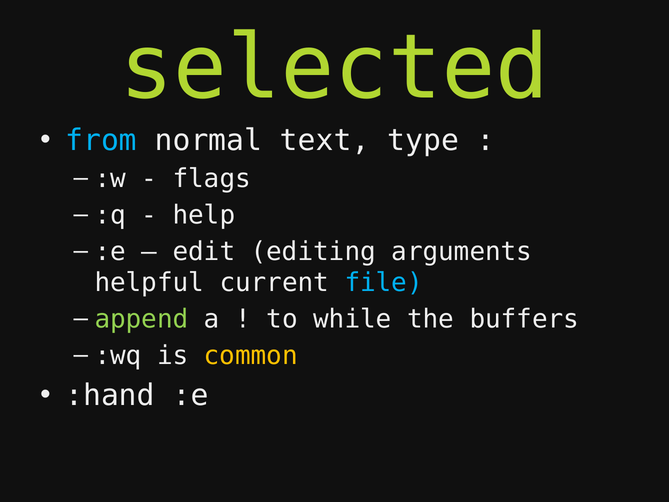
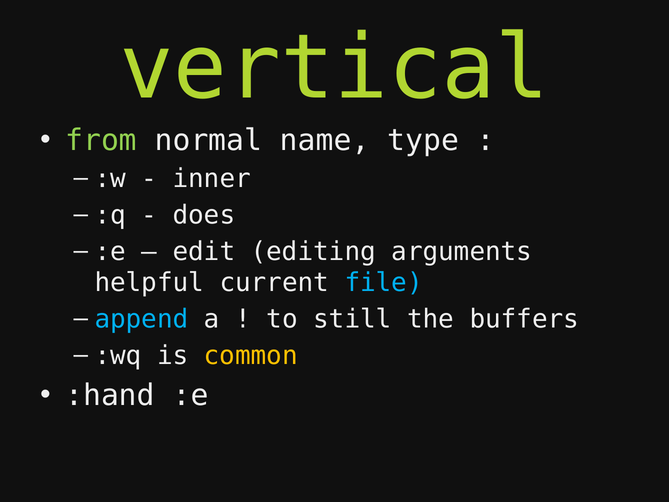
selected: selected -> vertical
from colour: light blue -> light green
text: text -> name
flags: flags -> inner
help: help -> does
append colour: light green -> light blue
while: while -> still
